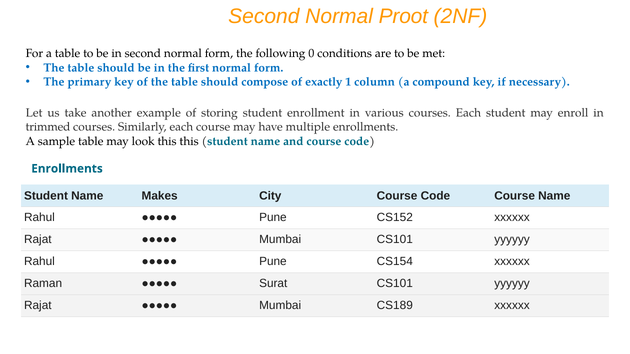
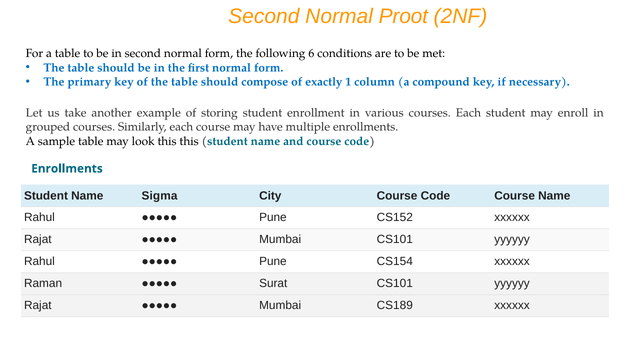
0: 0 -> 6
trimmed: trimmed -> grouped
Makes: Makes -> Sigma
